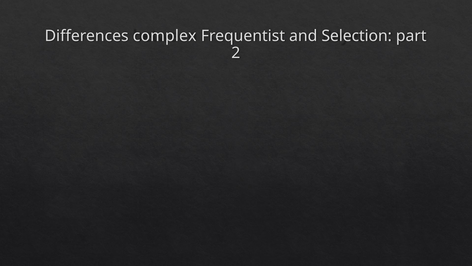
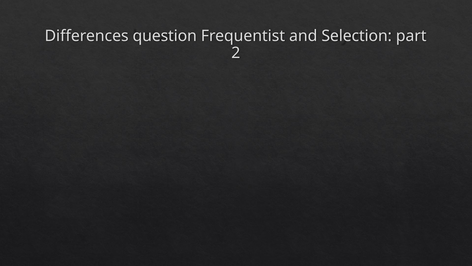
complex: complex -> question
